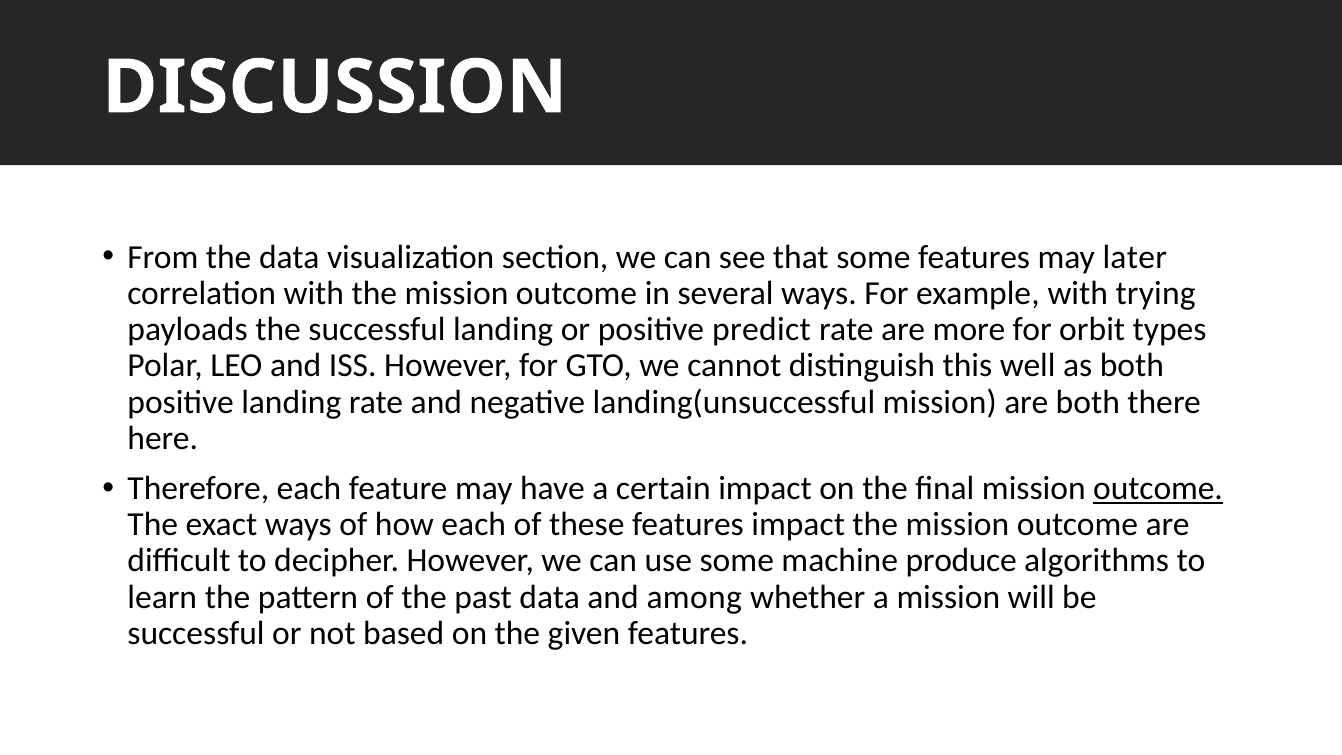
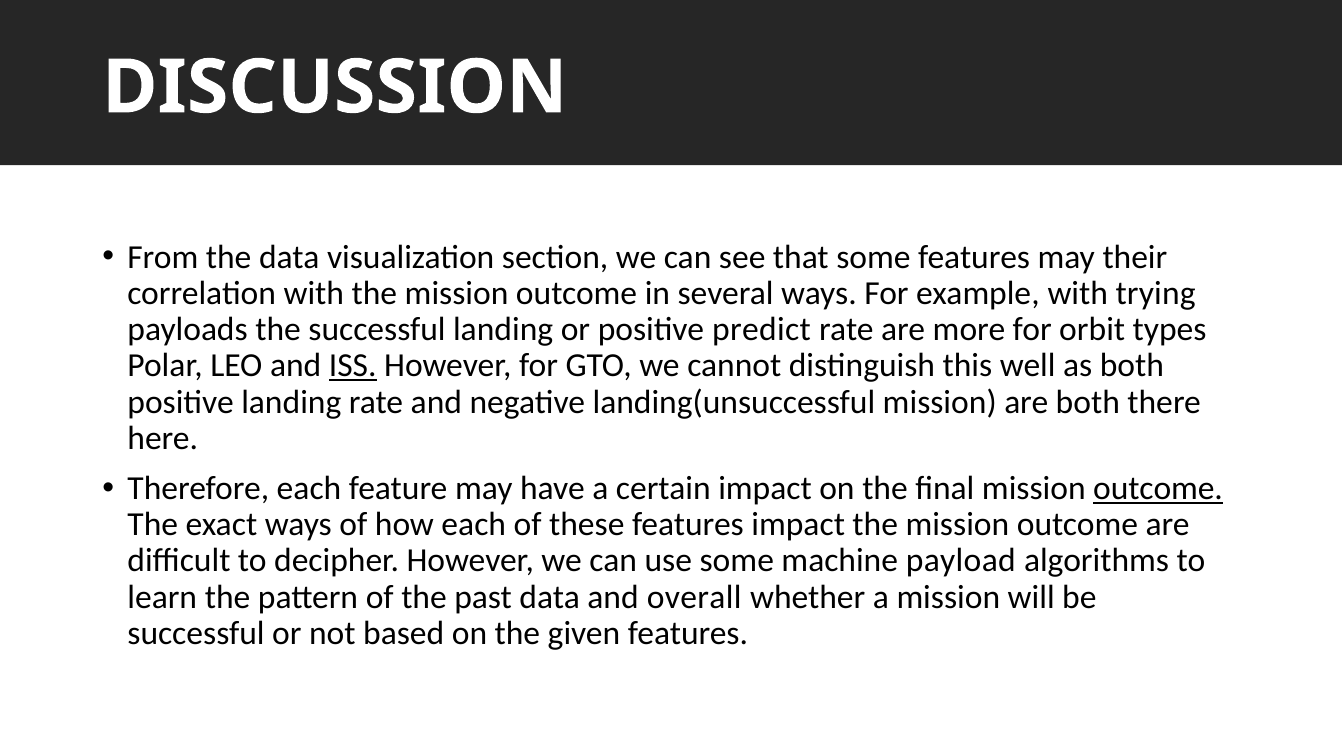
later: later -> their
ISS underline: none -> present
produce: produce -> payload
among: among -> overall
